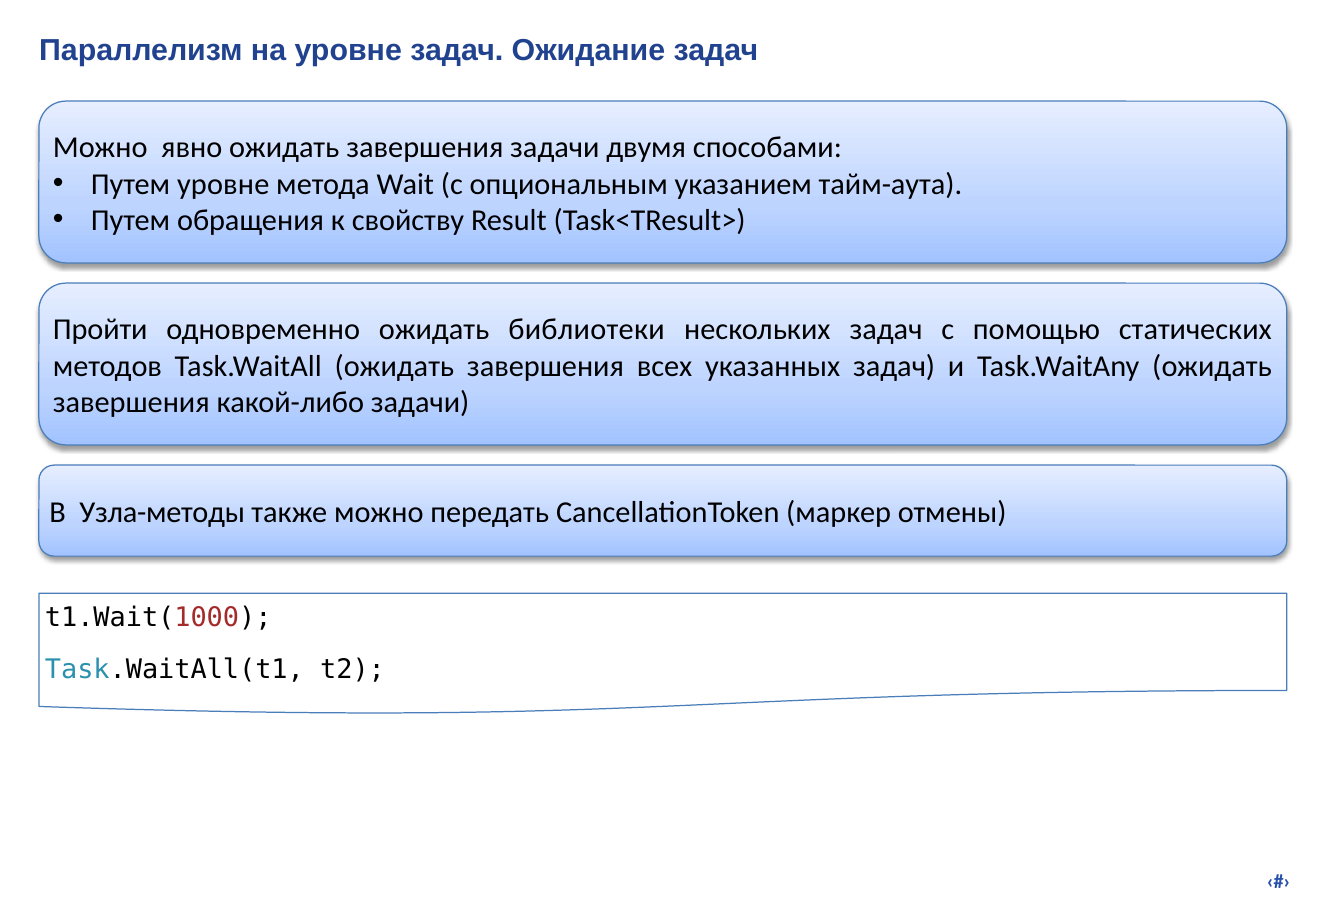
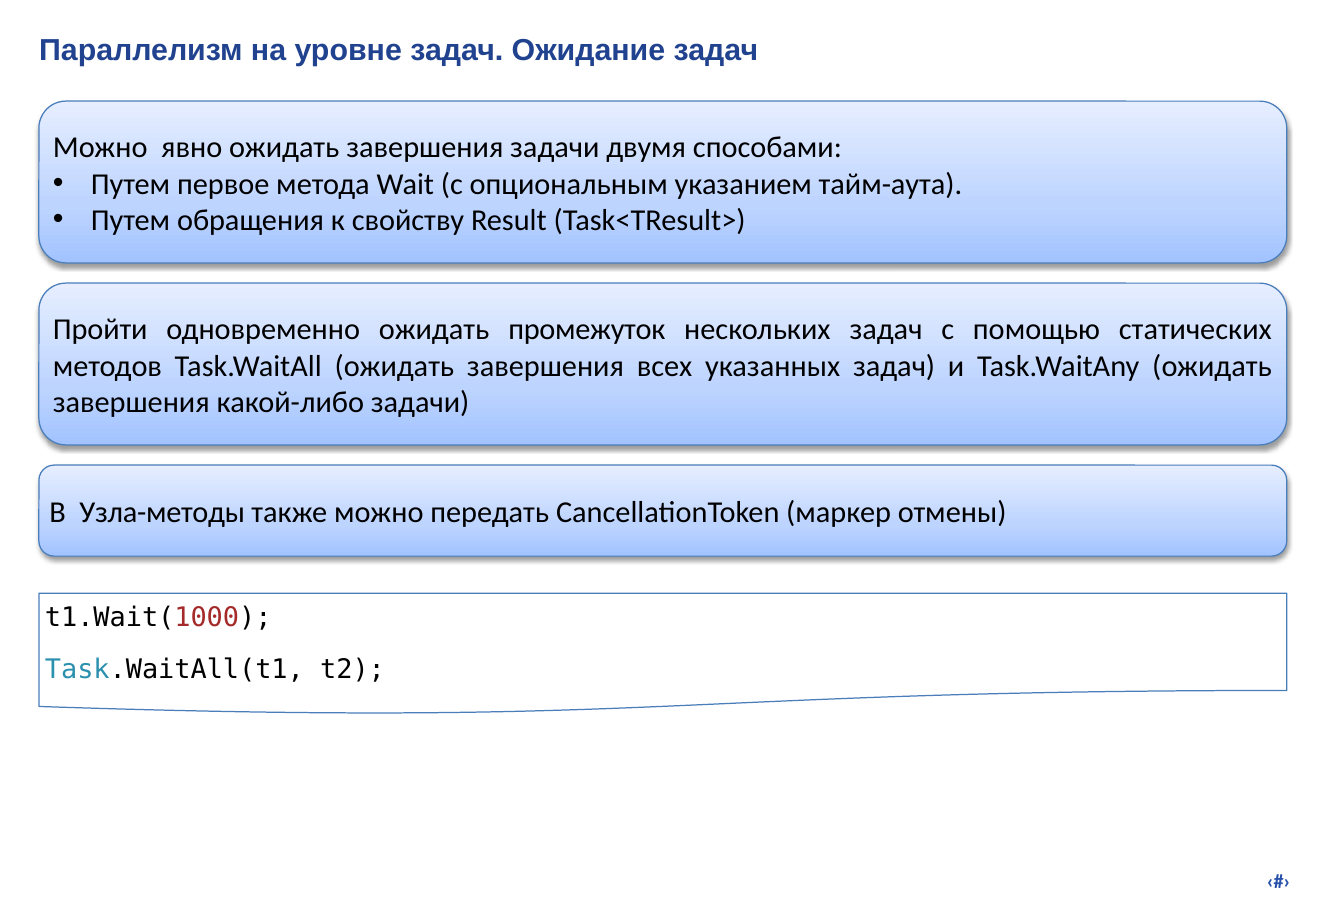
Путем уровне: уровне -> первое
библиотеки: библиотеки -> промежуток
